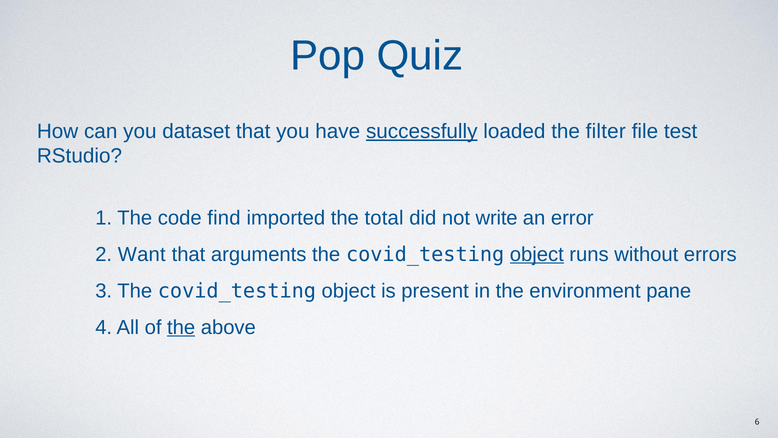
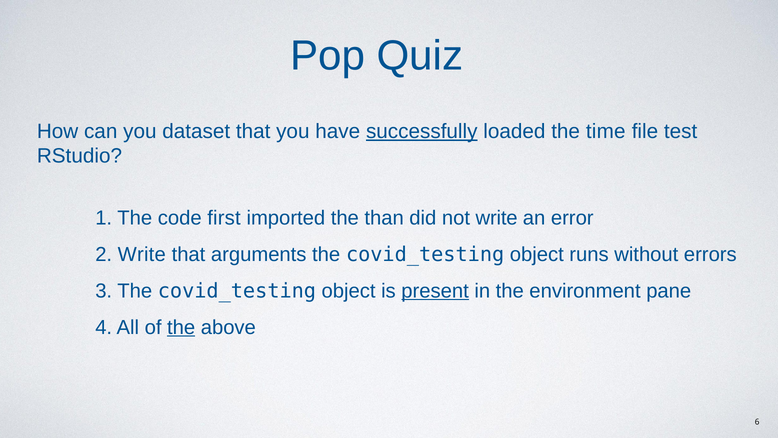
filter: filter -> time
find: find -> first
total: total -> than
2 Want: Want -> Write
object at (537, 254) underline: present -> none
present underline: none -> present
